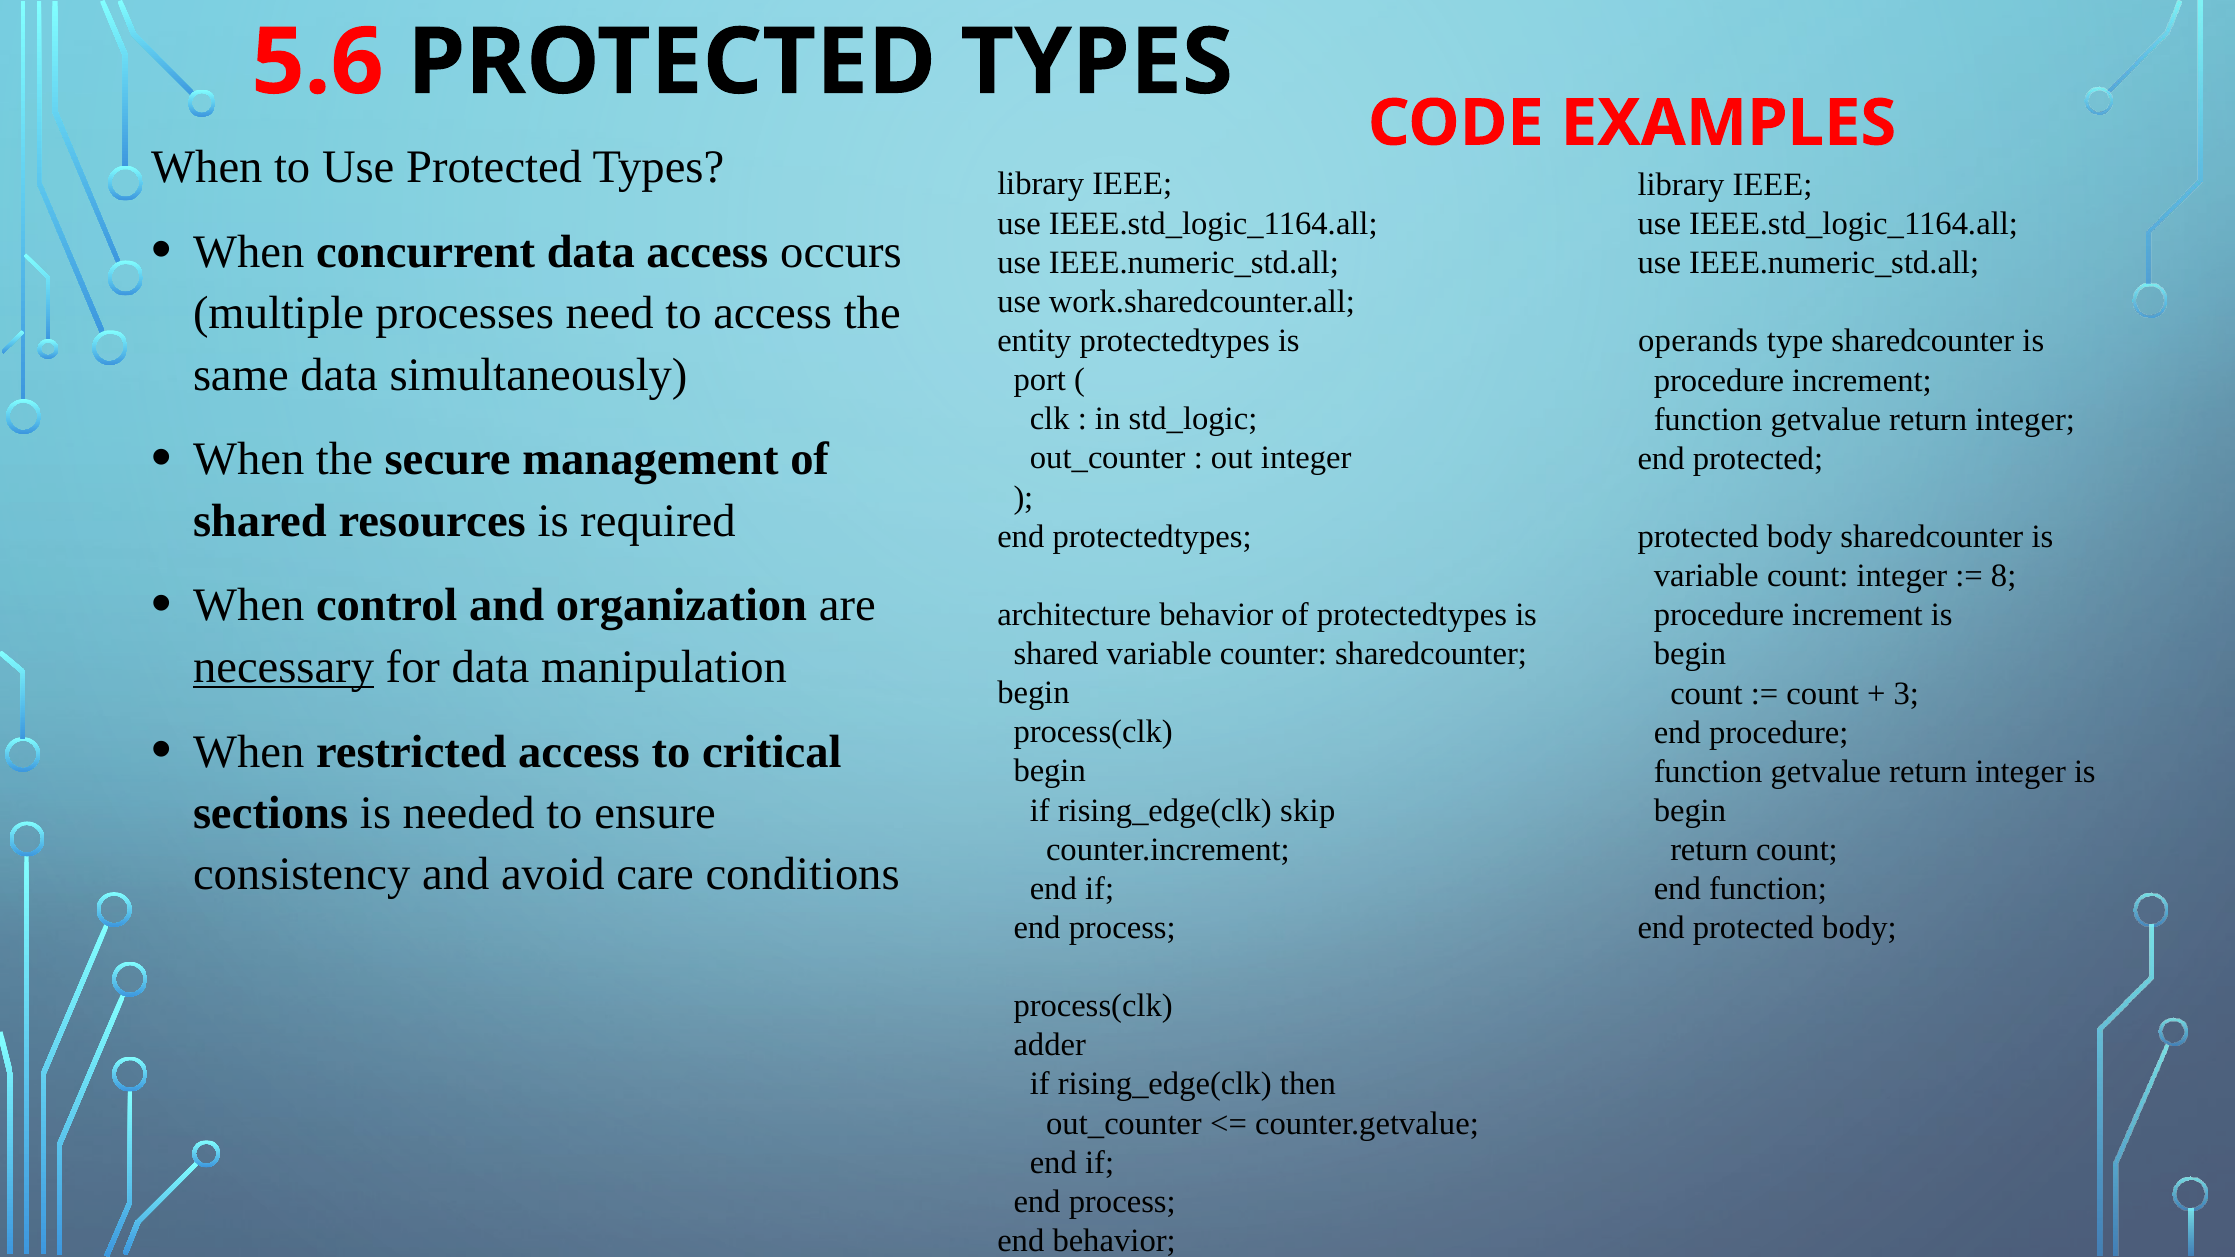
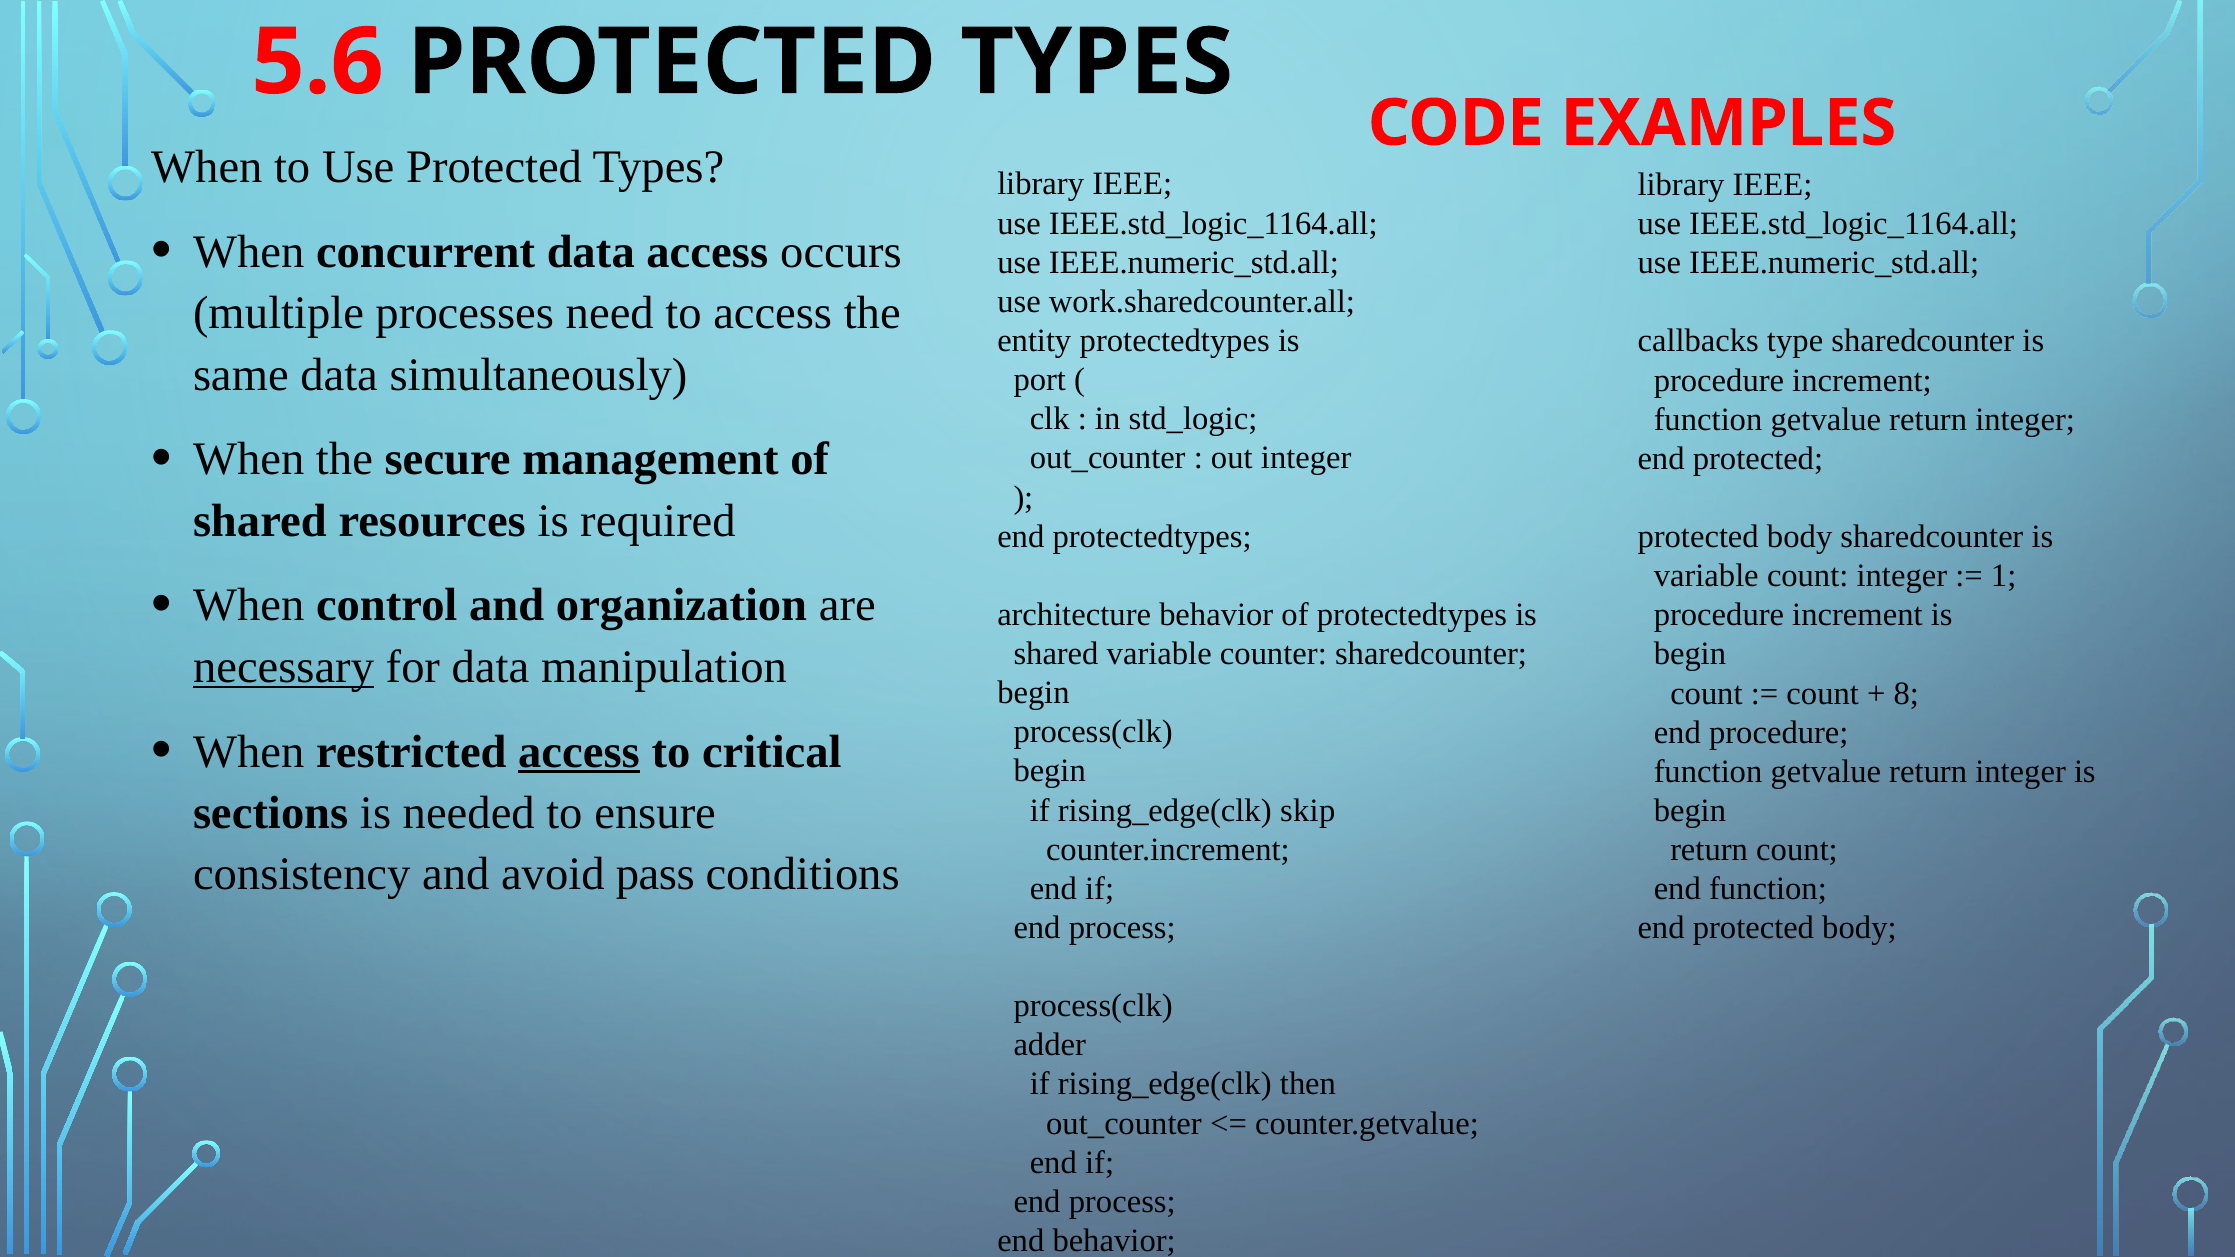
operands: operands -> callbacks
8: 8 -> 1
3: 3 -> 8
access at (579, 752) underline: none -> present
care: care -> pass
